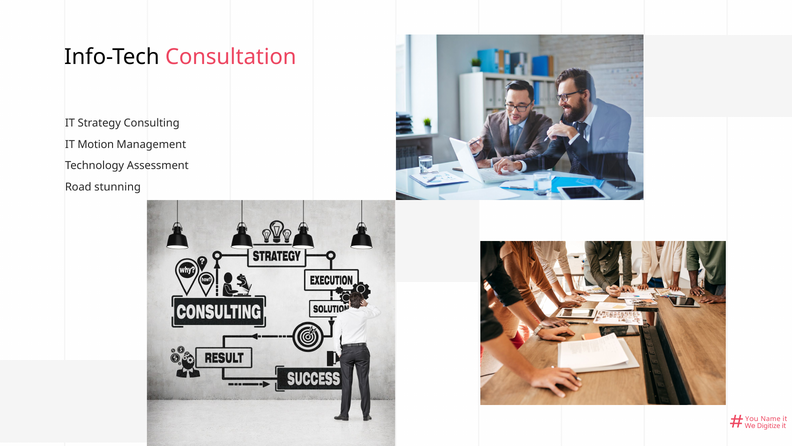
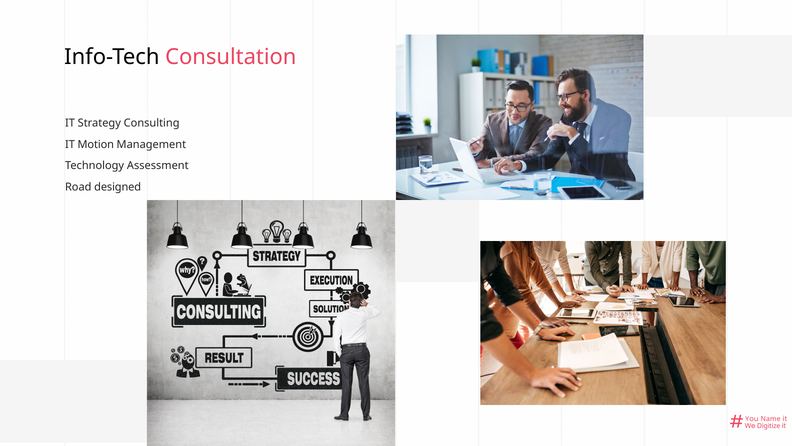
stunning: stunning -> designed
